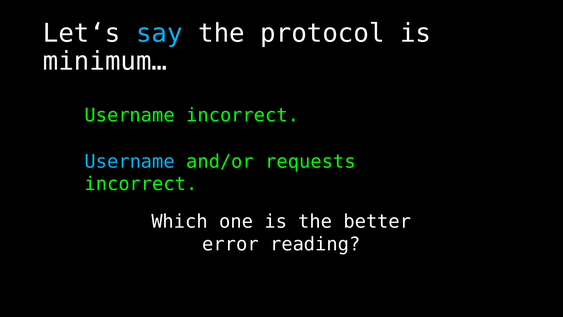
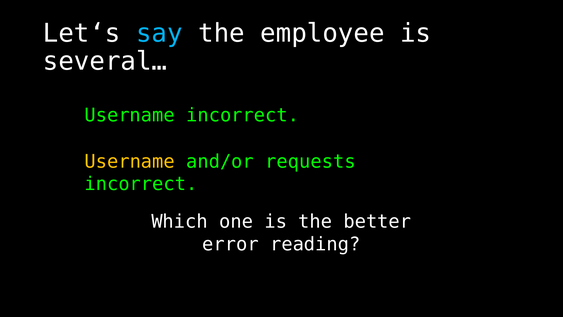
protocol: protocol -> employee
minimum…: minimum… -> several…
Username at (130, 161) colour: light blue -> yellow
